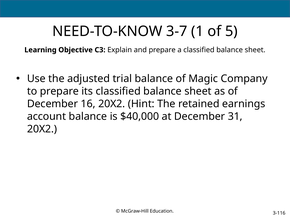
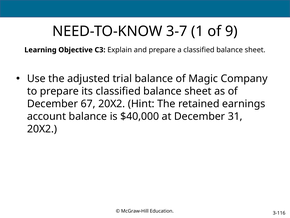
5: 5 -> 9
16: 16 -> 67
